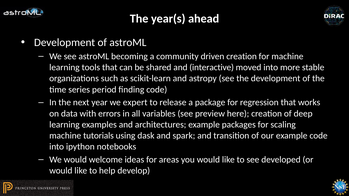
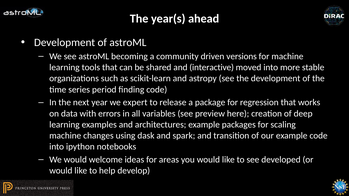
driven creation: creation -> versions
tutorials: tutorials -> changes
